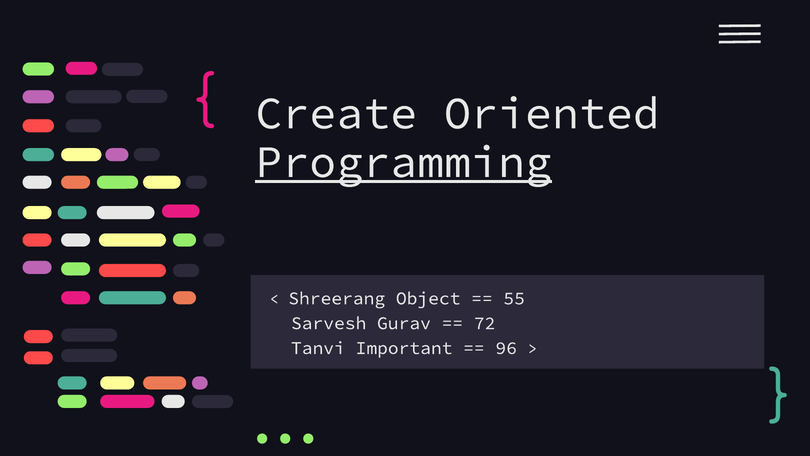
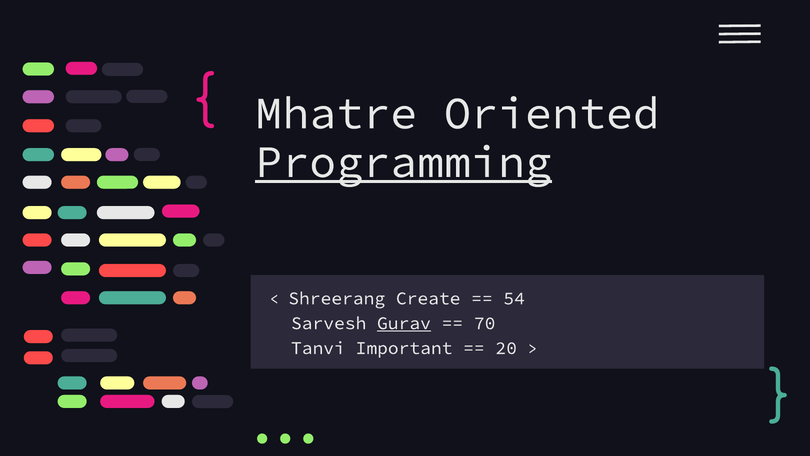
Create: Create -> Mhatre
Object: Object -> Create
55: 55 -> 54
Gurav underline: none -> present
72: 72 -> 70
96: 96 -> 20
